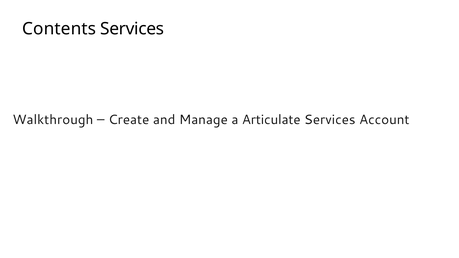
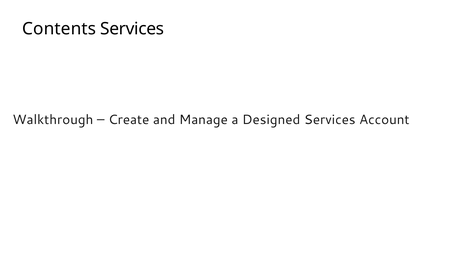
Articulate: Articulate -> Designed
